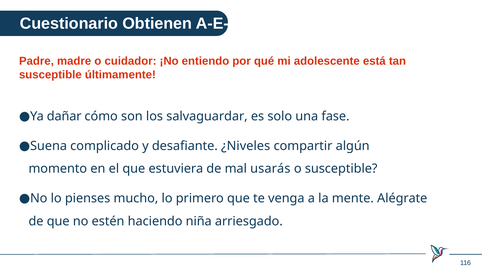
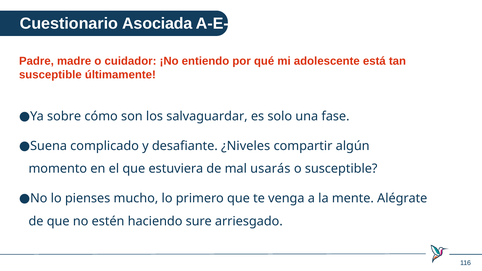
Obtienen: Obtienen -> Asociada
dañar: dañar -> sobre
niña: niña -> sure
